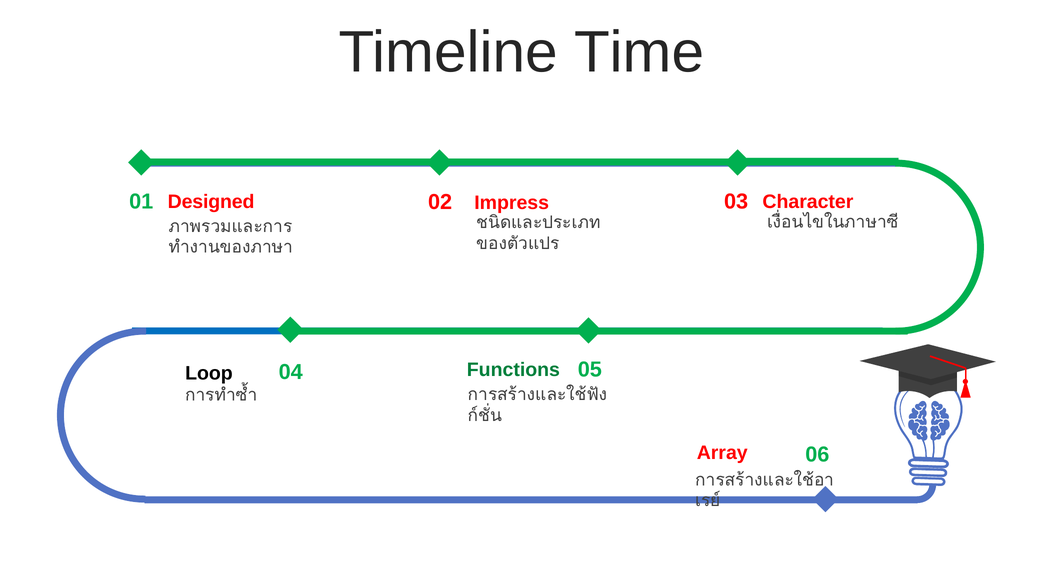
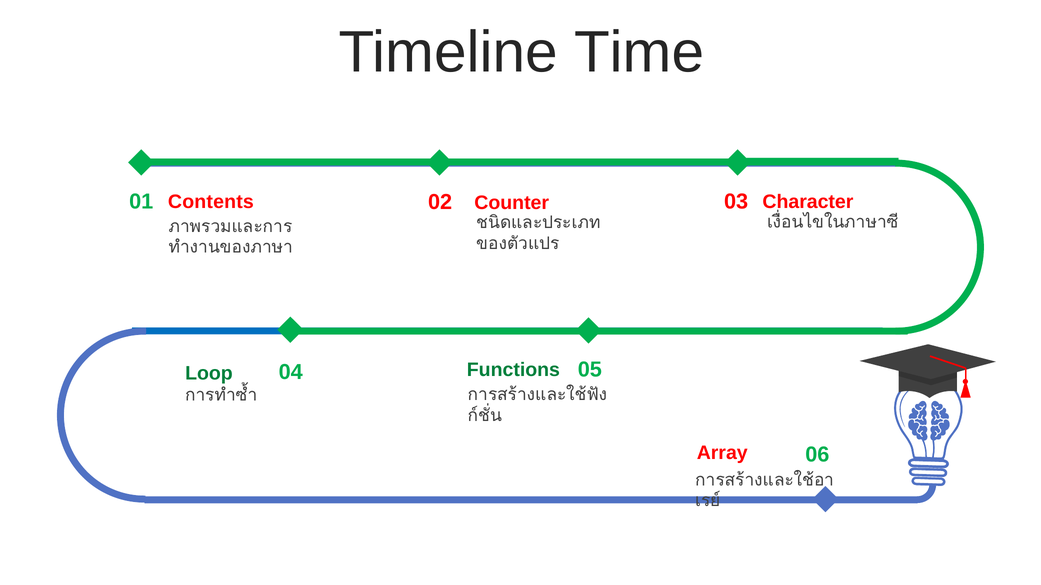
Designed: Designed -> Contents
Impress: Impress -> Counter
Loop colour: black -> green
